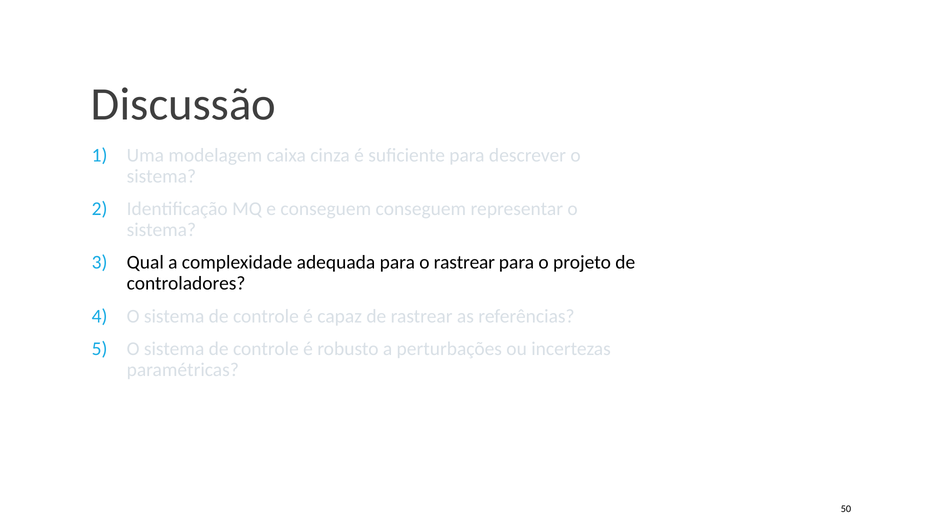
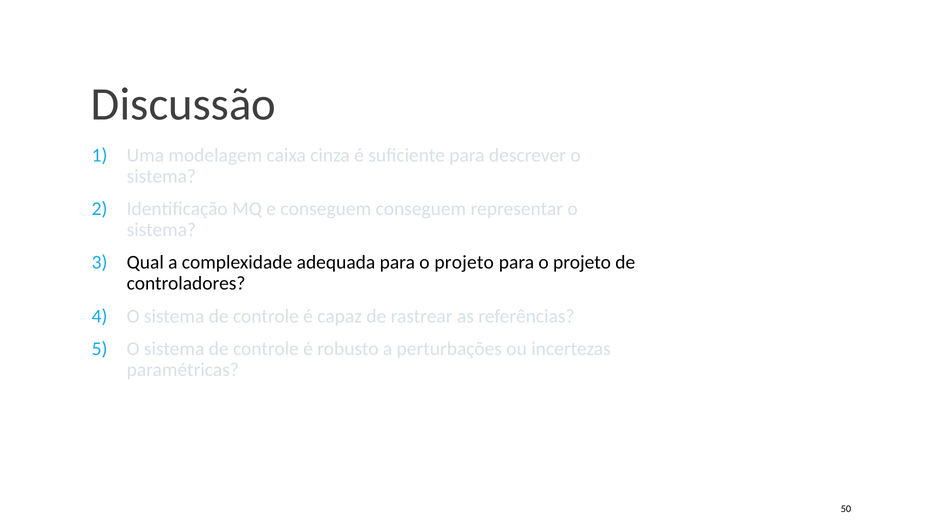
adequada para o rastrear: rastrear -> projeto
